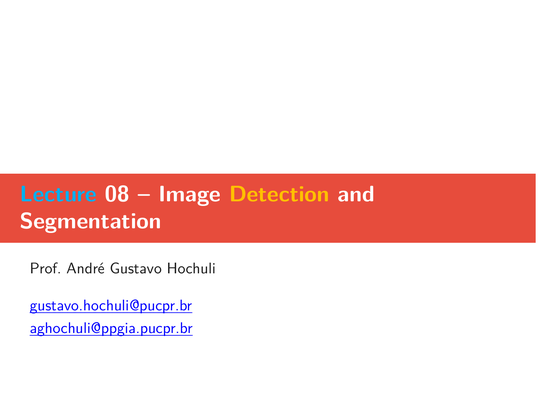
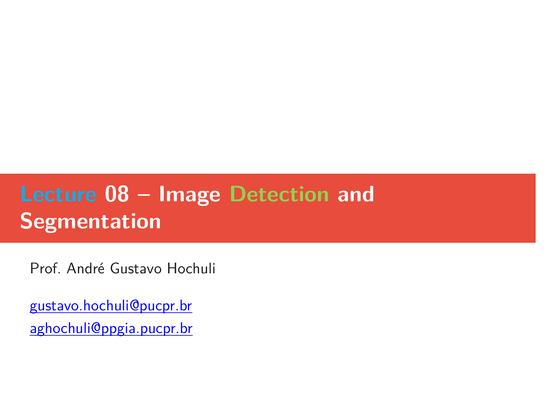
Detection colour: yellow -> light green
